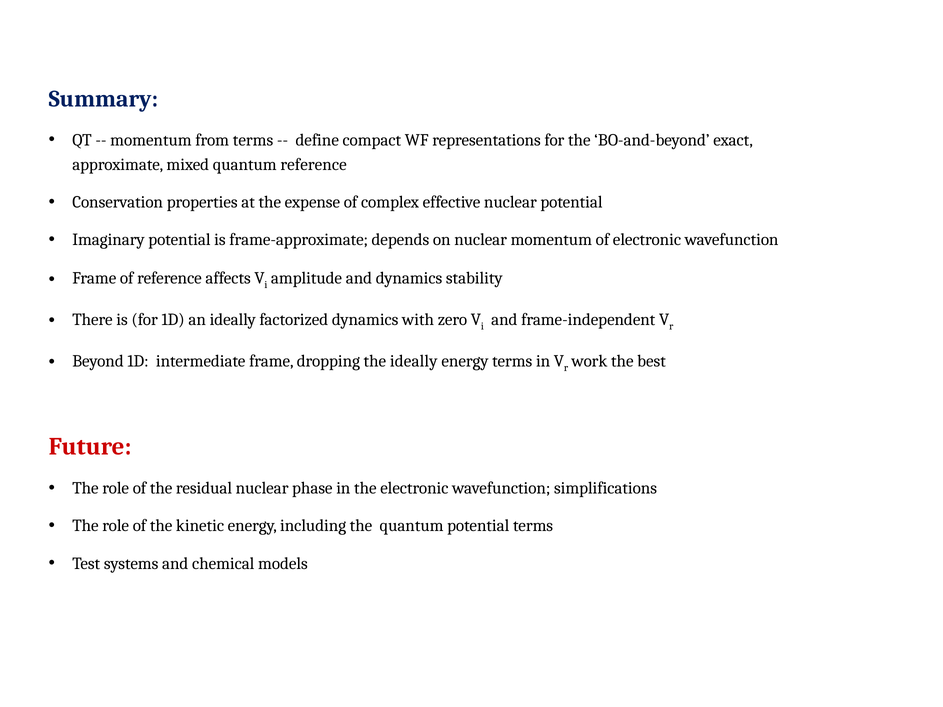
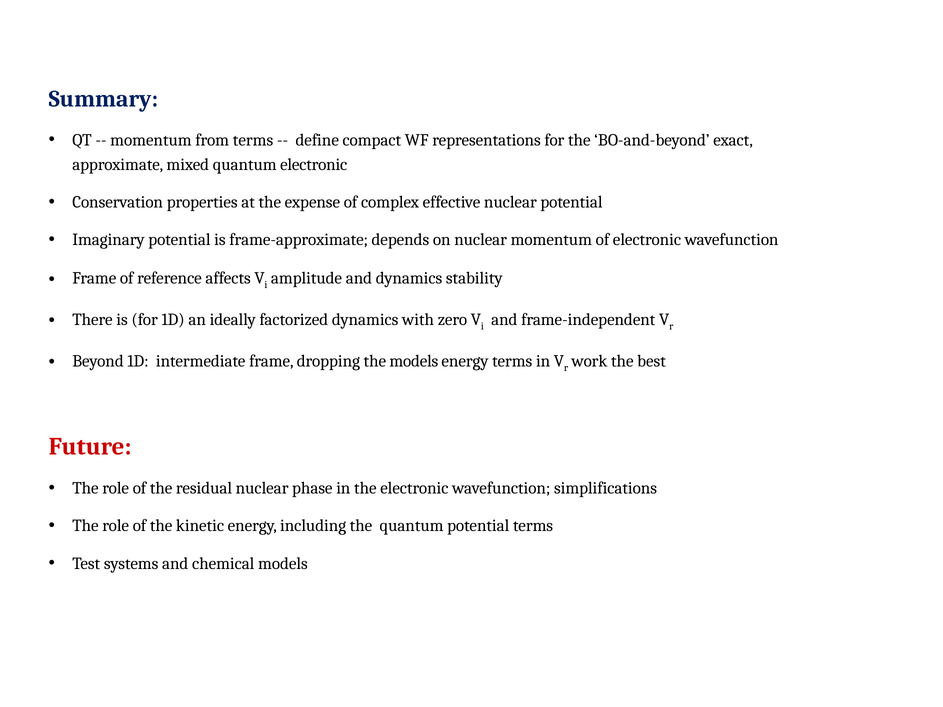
quantum reference: reference -> electronic
the ideally: ideally -> models
